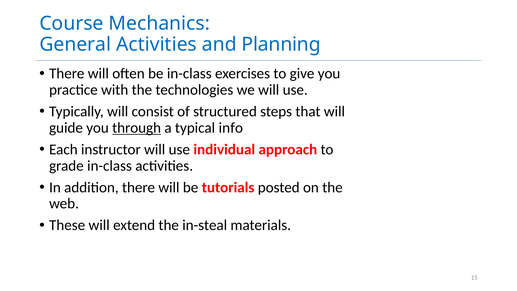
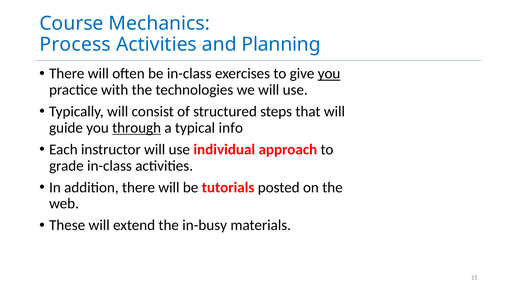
General: General -> Process
you at (329, 74) underline: none -> present
in-steal: in-steal -> in-busy
